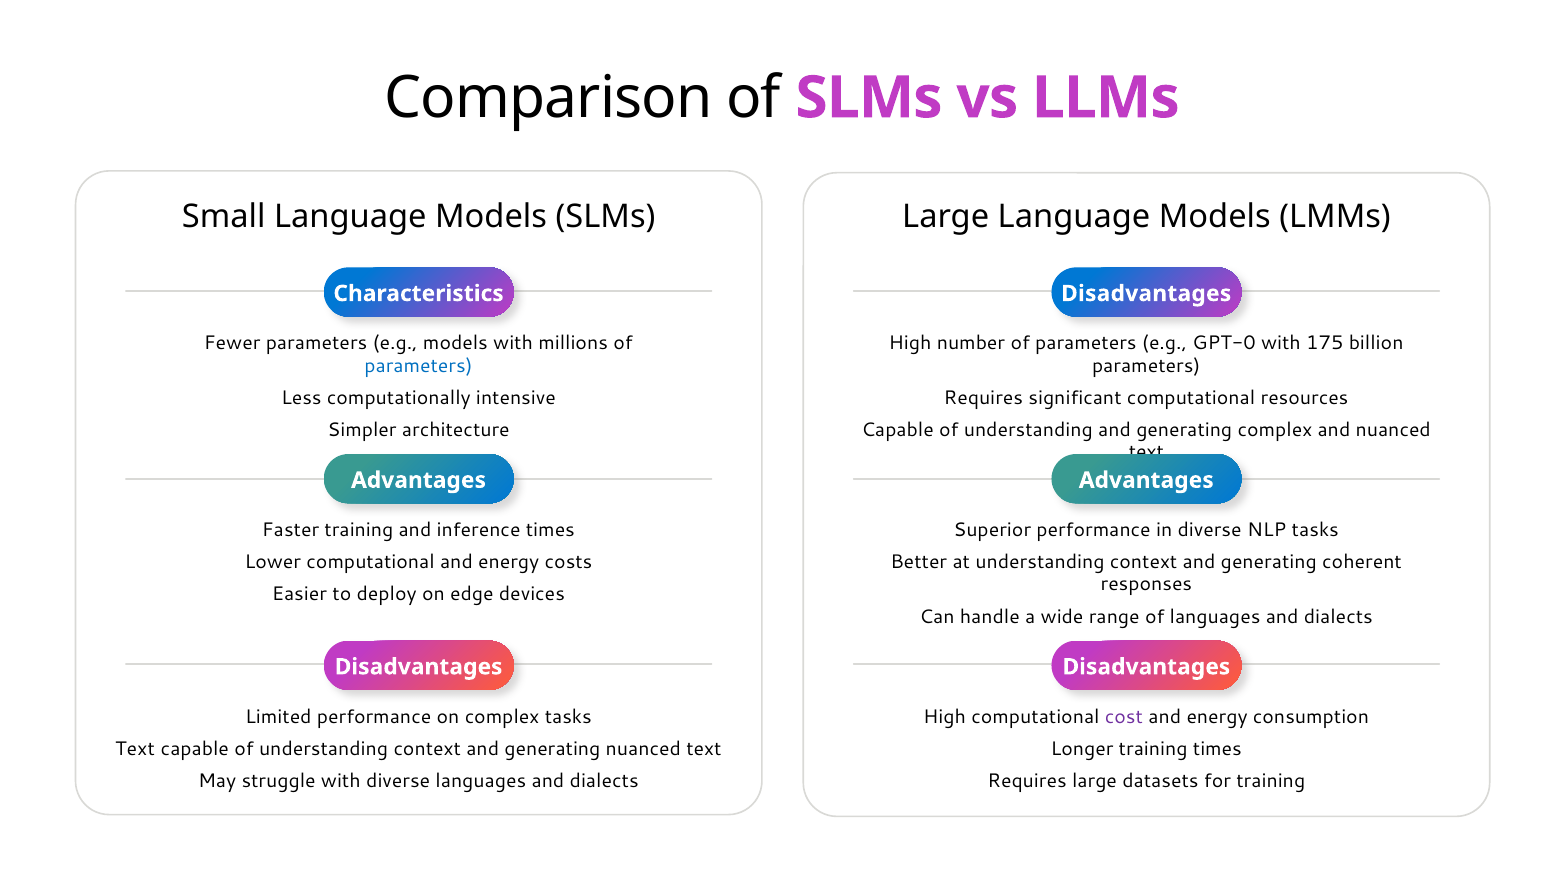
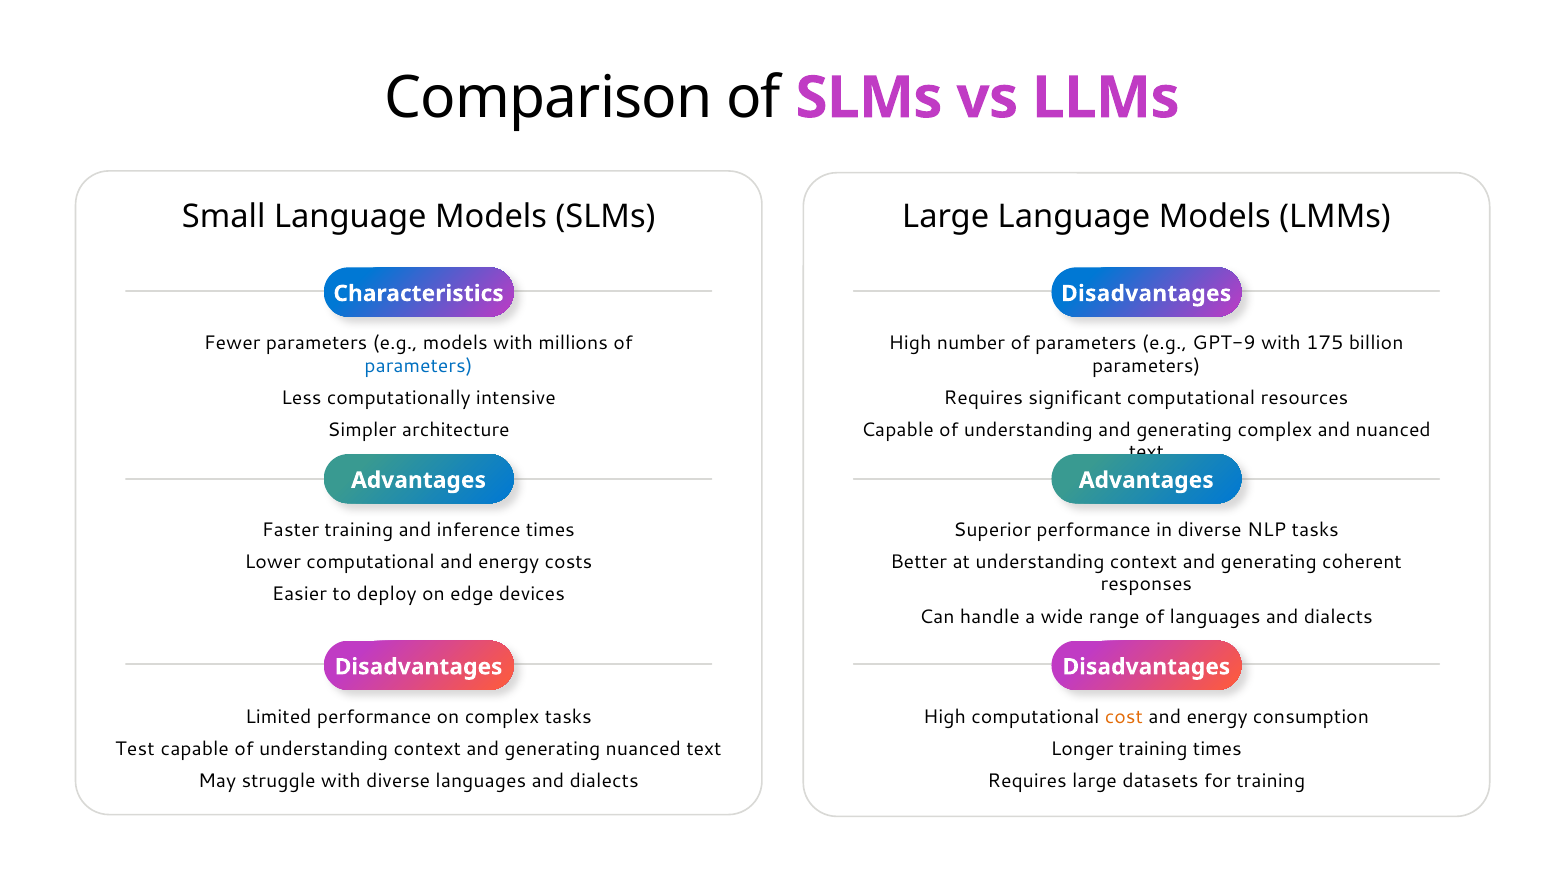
GPT-0: GPT-0 -> GPT-9
cost colour: purple -> orange
Text at (135, 749): Text -> Test
